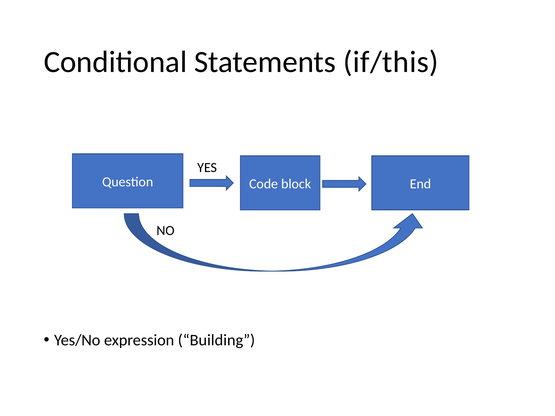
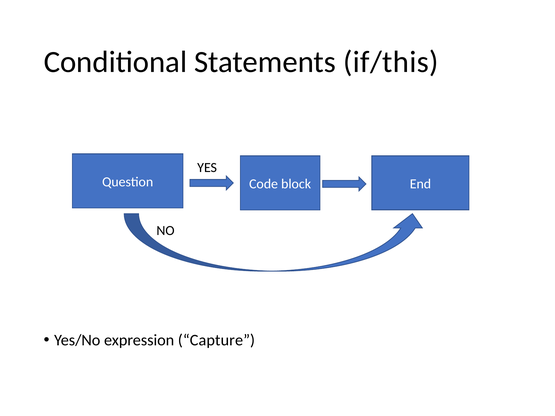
Building: Building -> Capture
